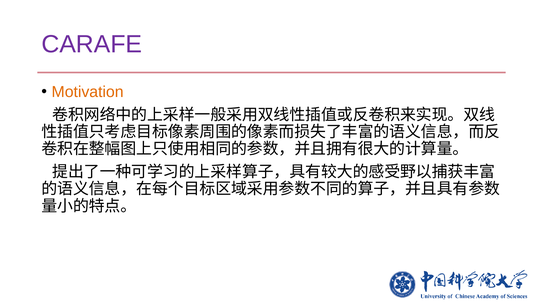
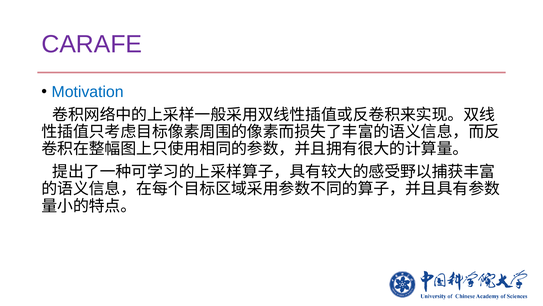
Motivation colour: orange -> blue
